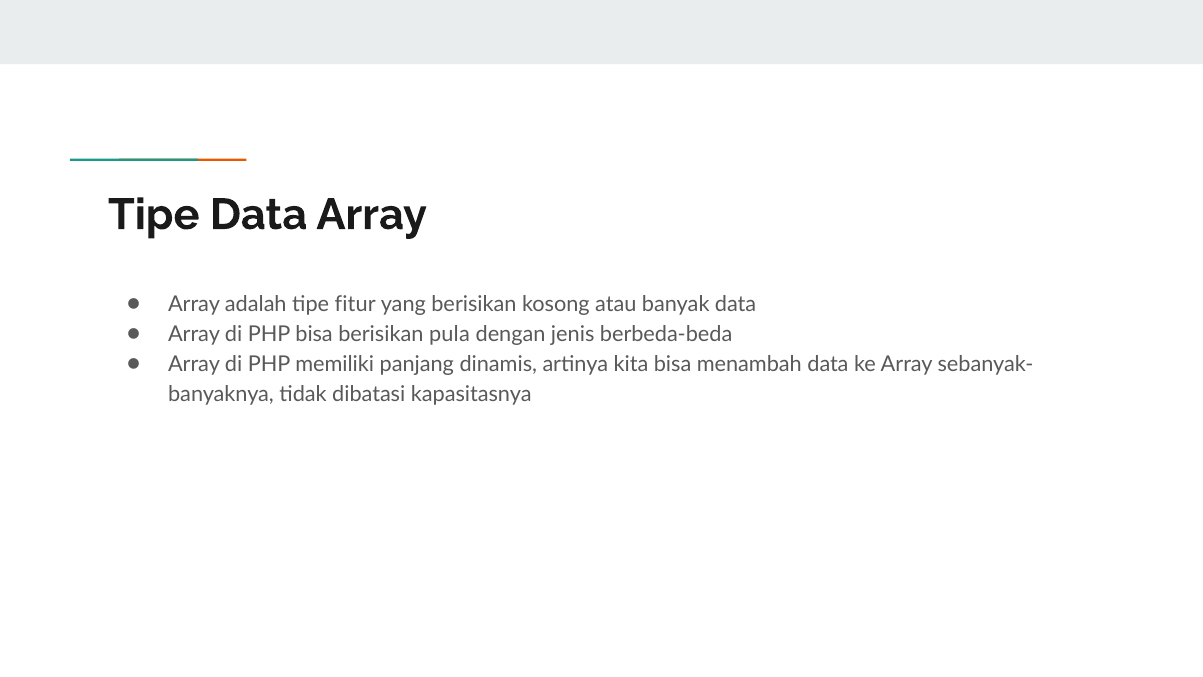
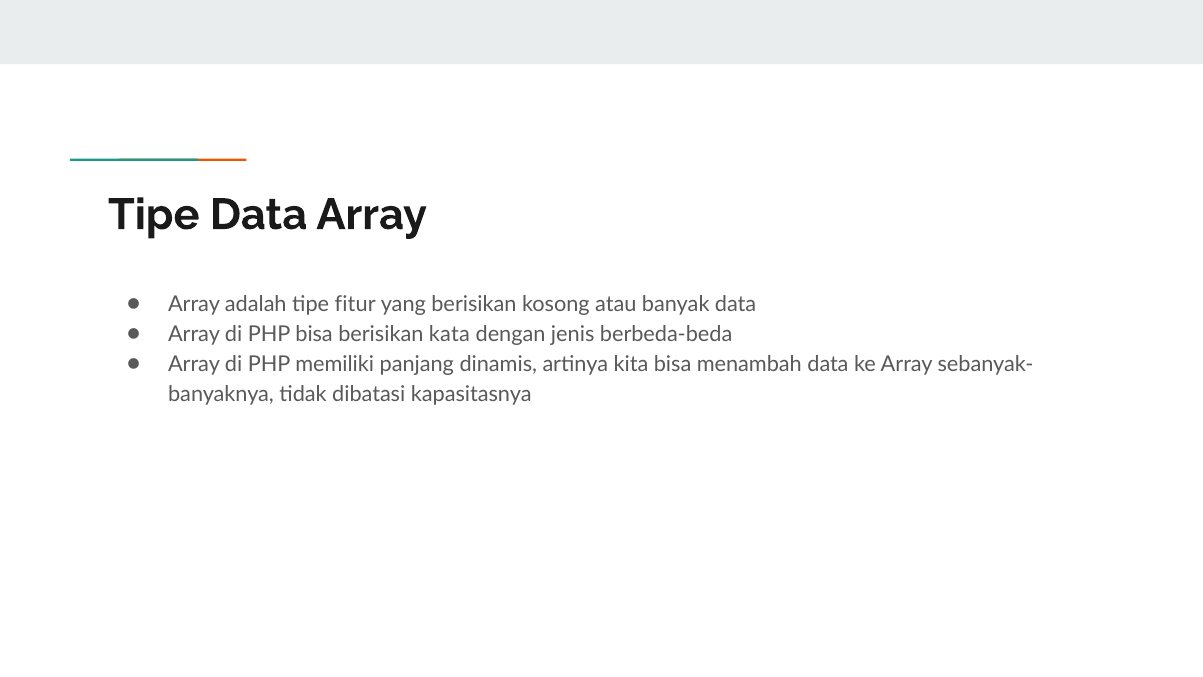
pula: pula -> kata
